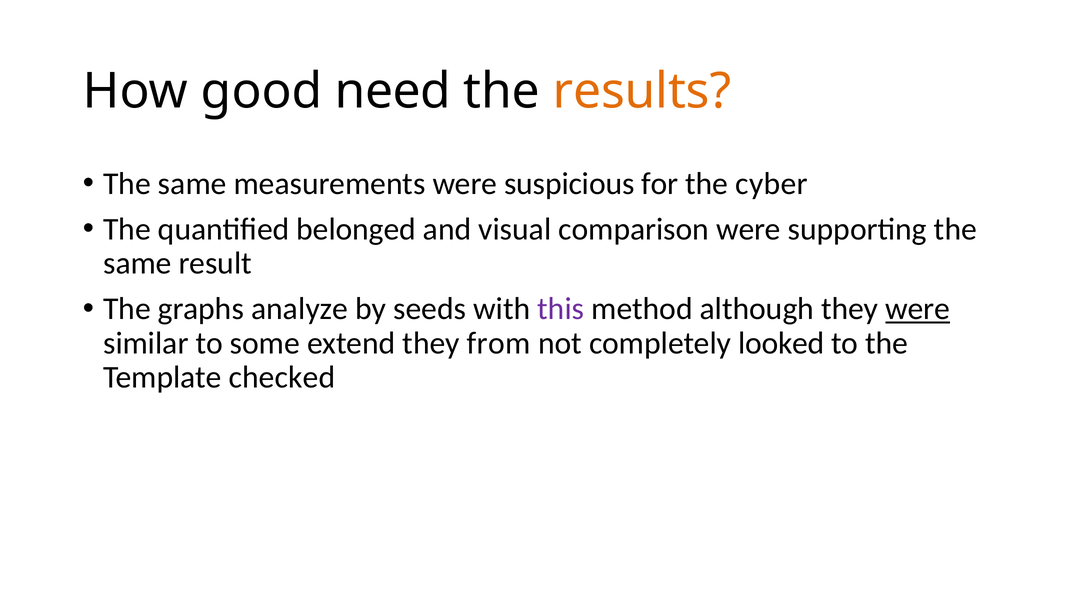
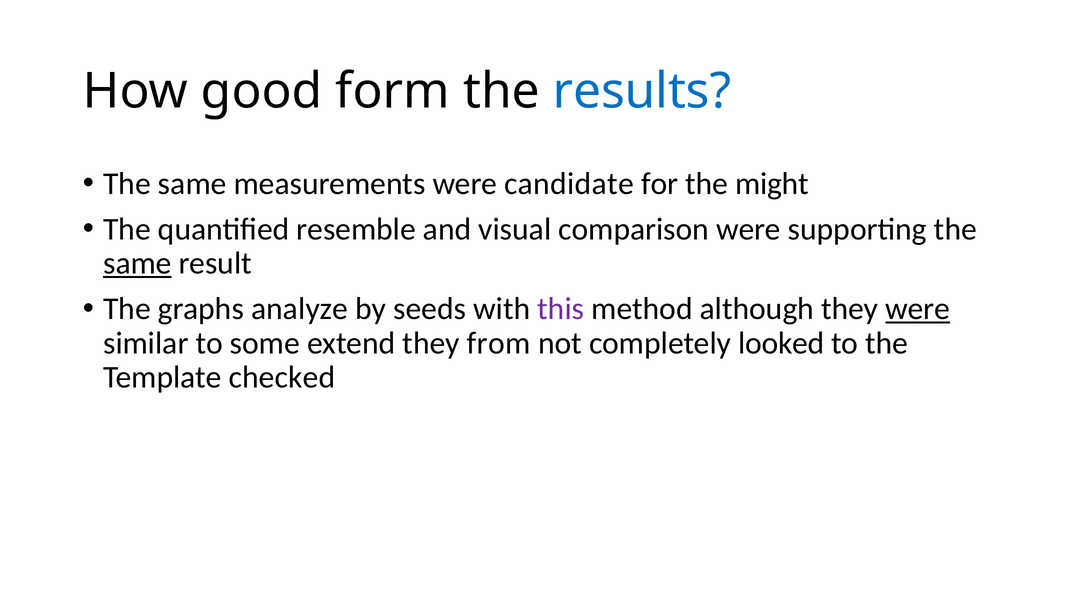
need: need -> form
results colour: orange -> blue
suspicious: suspicious -> candidate
cyber: cyber -> might
belonged: belonged -> resemble
same at (137, 263) underline: none -> present
